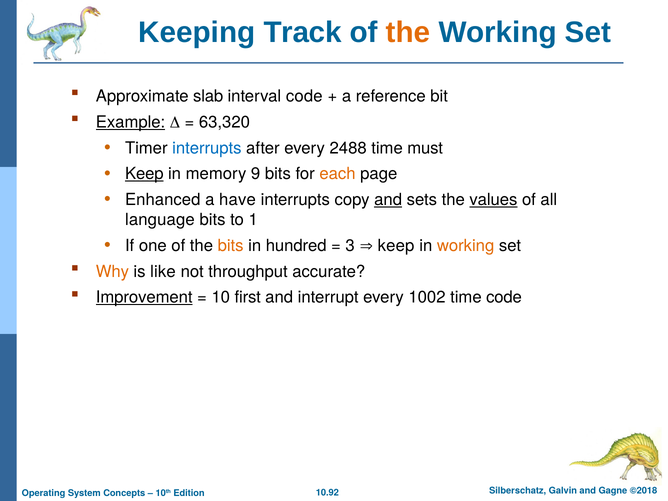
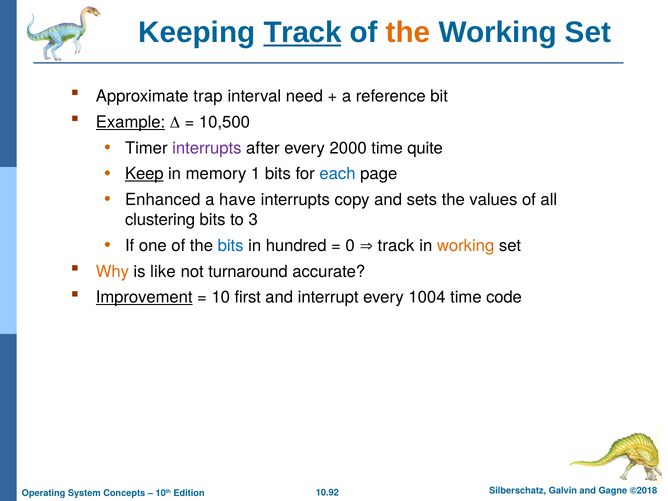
Track at (303, 33) underline: none -> present
slab: slab -> trap
interval code: code -> need
63,320: 63,320 -> 10,500
interrupts at (207, 148) colour: blue -> purple
2488: 2488 -> 2000
must: must -> quite
9: 9 -> 1
each colour: orange -> blue
and at (388, 200) underline: present -> none
values underline: present -> none
language: language -> clustering
1: 1 -> 3
bits at (231, 246) colour: orange -> blue
3: 3 -> 0
keep at (396, 246): keep -> track
throughput: throughput -> turnaround
1002: 1002 -> 1004
